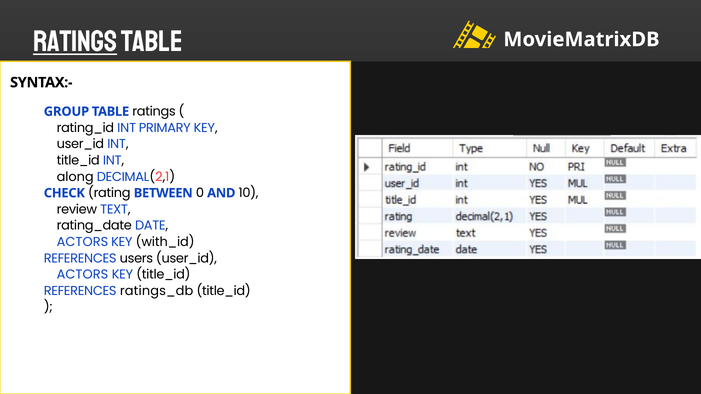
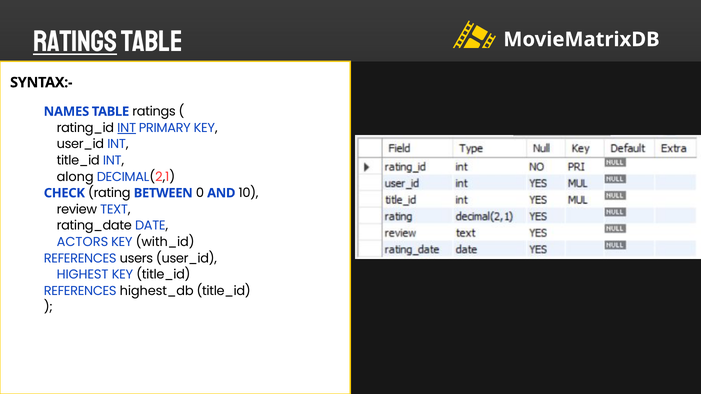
GROUP: GROUP -> NAMES
INT at (127, 128) underline: none -> present
ACTORS at (82, 275): ACTORS -> HIGHEST
ratings_db: ratings_db -> highest_db
